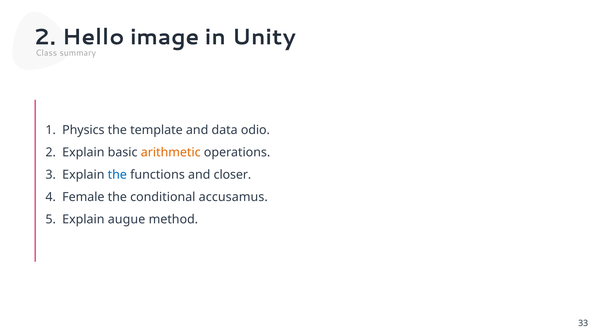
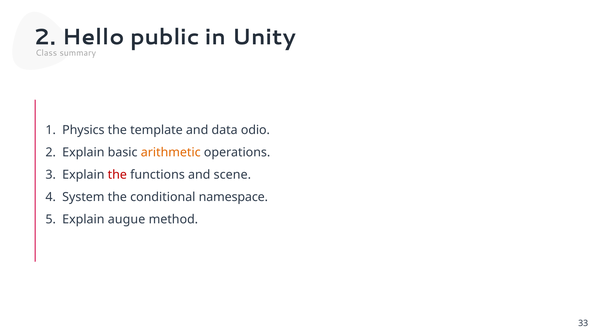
image: image -> public
the at (117, 175) colour: blue -> red
closer: closer -> scene
Female: Female -> System
accusamus: accusamus -> namespace
